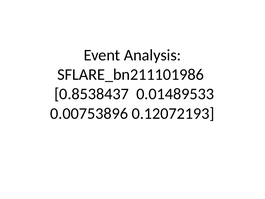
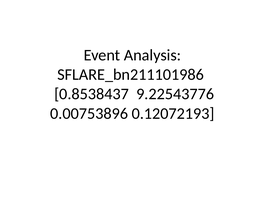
0.01489533: 0.01489533 -> 9.22543776
